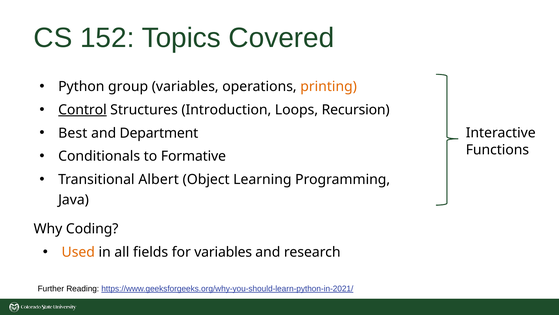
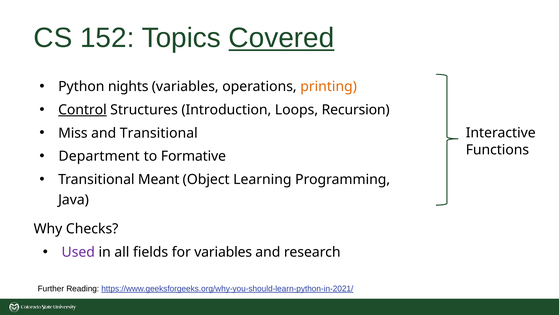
Covered underline: none -> present
group: group -> nights
Best: Best -> Miss
and Department: Department -> Transitional
Conditionals: Conditionals -> Department
Albert: Albert -> Meant
Coding: Coding -> Checks
Used colour: orange -> purple
